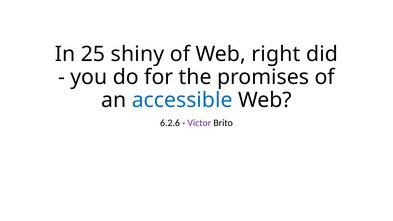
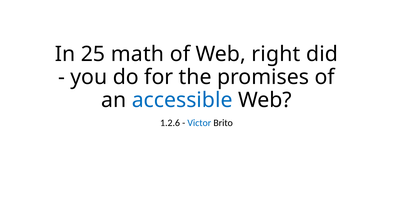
shiny: shiny -> math
6.2.6: 6.2.6 -> 1.2.6
Victor colour: purple -> blue
